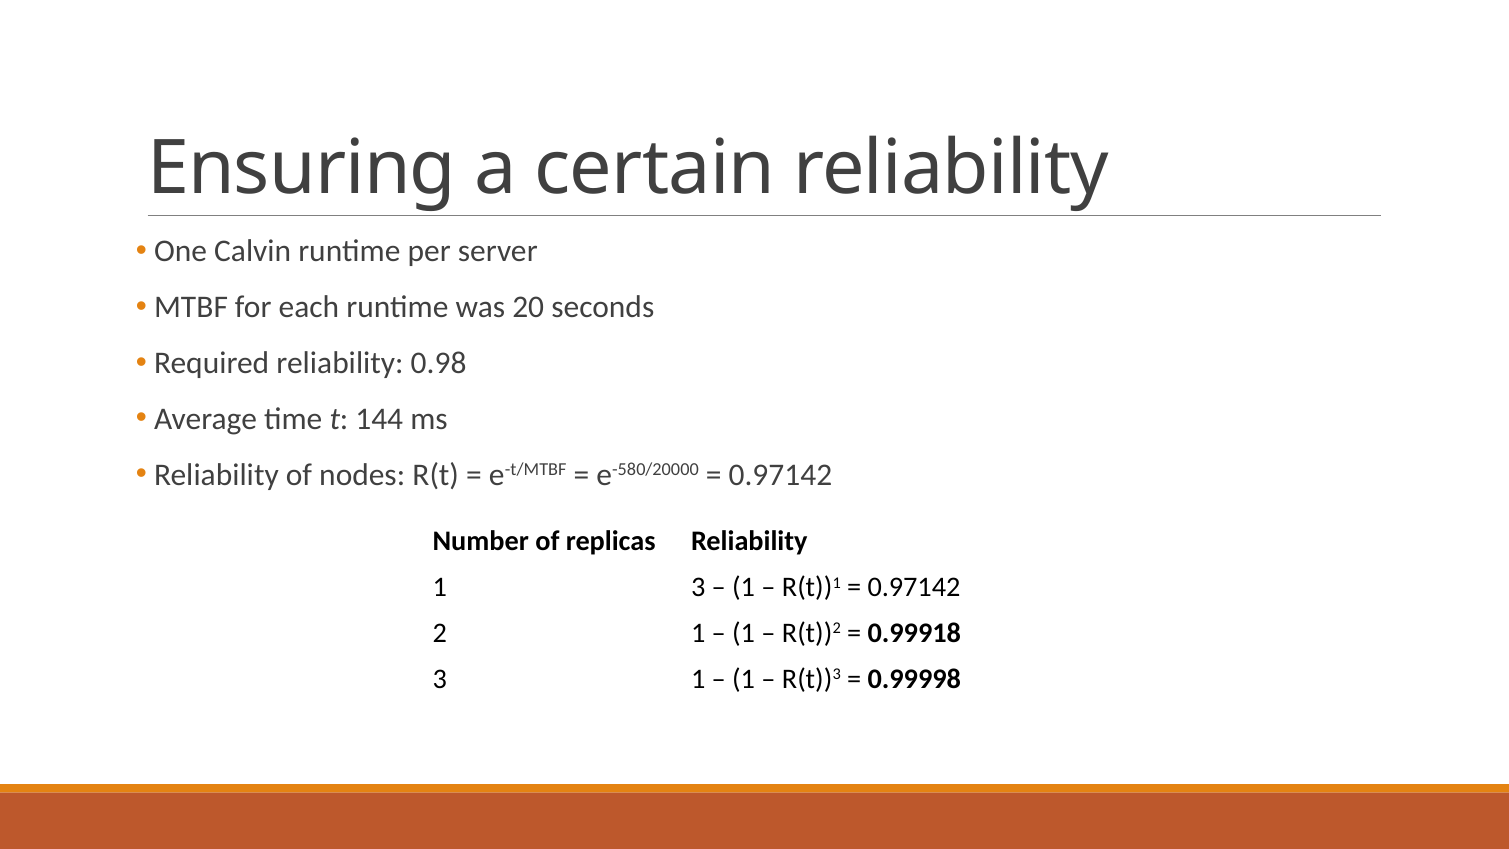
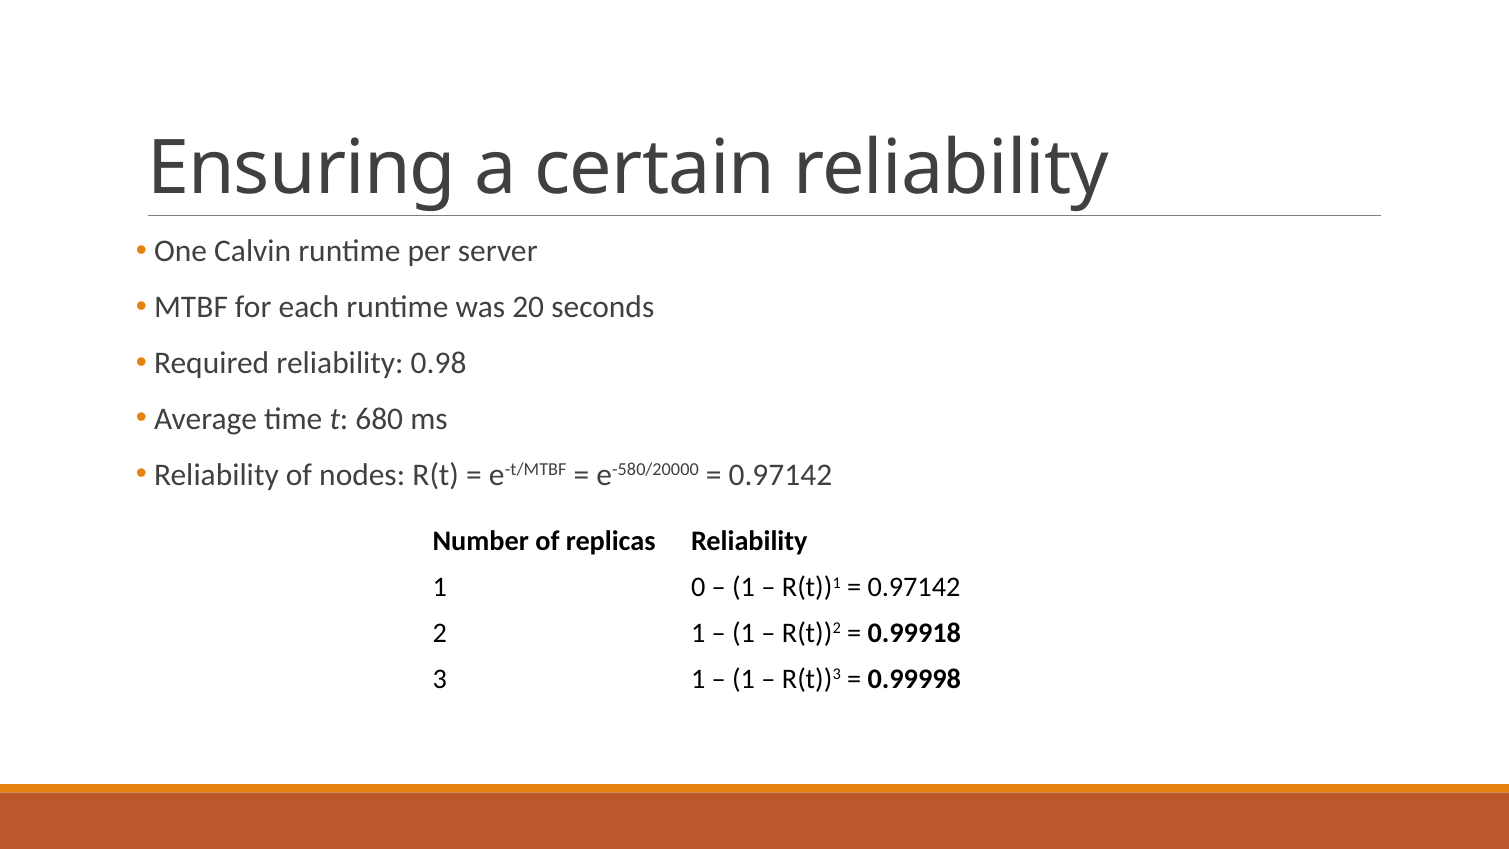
144: 144 -> 680
1 3: 3 -> 0
